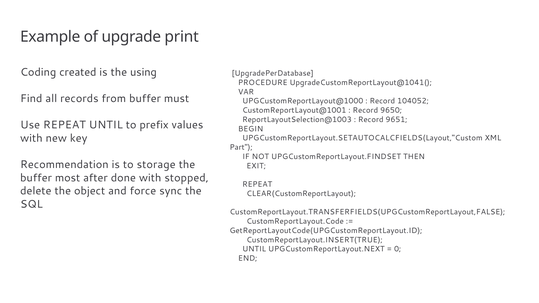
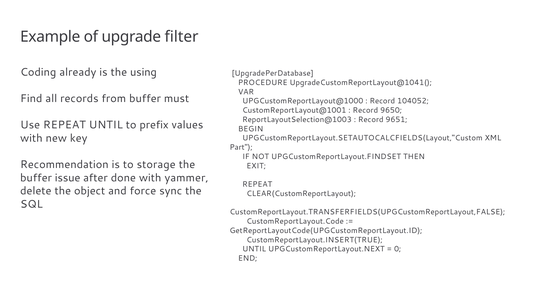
print: print -> filter
created: created -> already
most: most -> issue
stopped: stopped -> yammer
